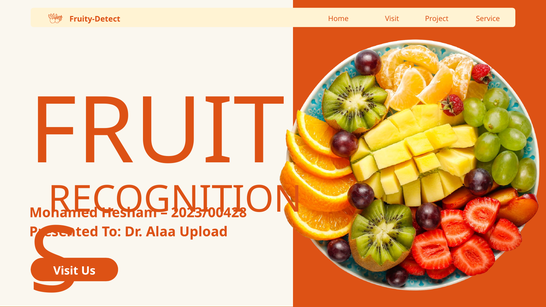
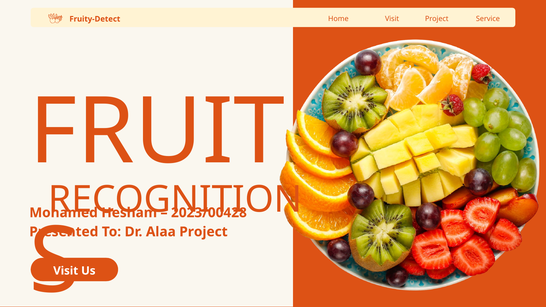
Alaa Upload: Upload -> Project
